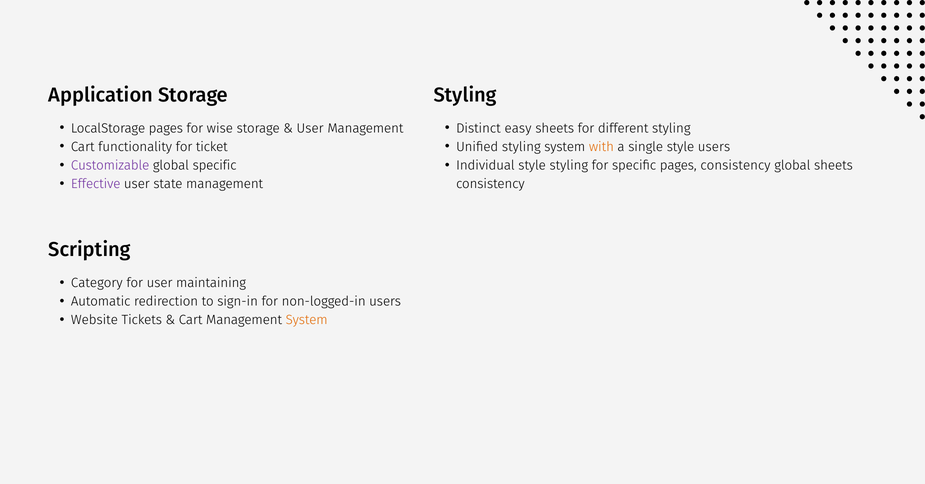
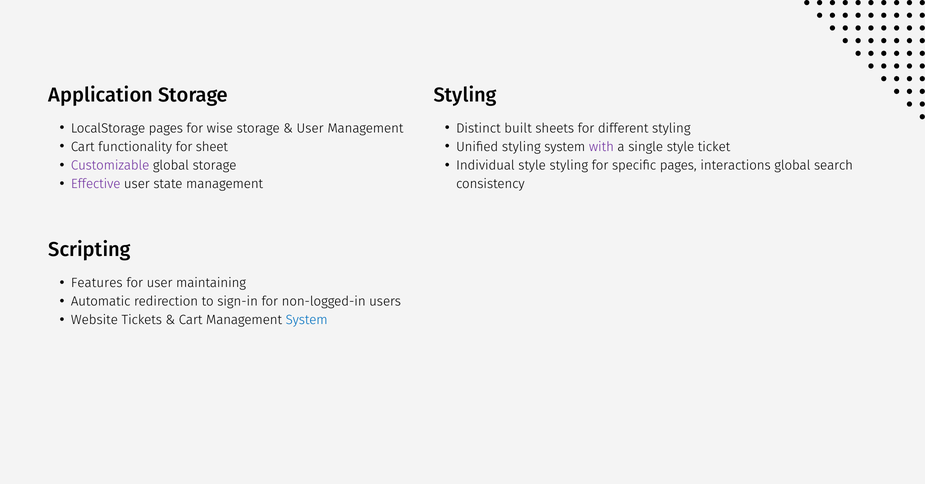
easy: easy -> built
ticket: ticket -> sheet
with colour: orange -> purple
style users: users -> ticket
global specific: specific -> storage
pages consistency: consistency -> interactions
global sheets: sheets -> search
Category: Category -> Features
System at (307, 320) colour: orange -> blue
